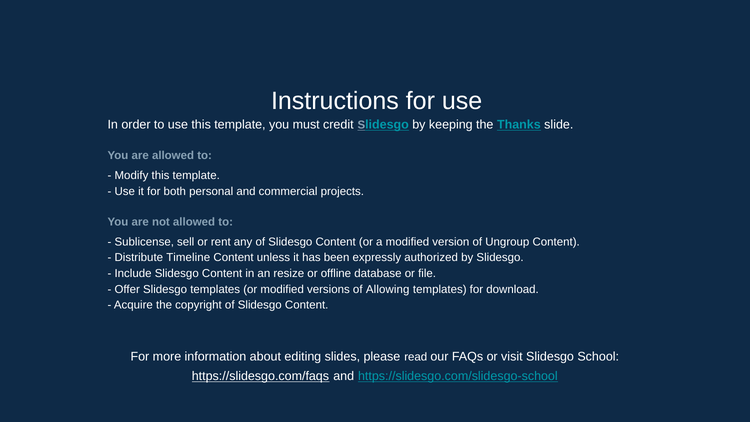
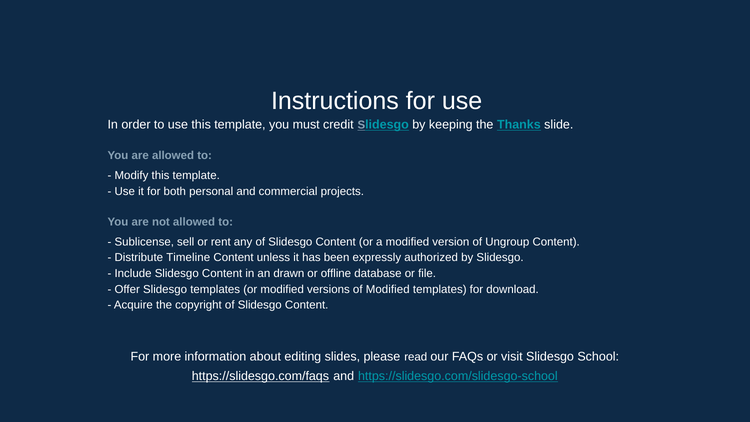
resize: resize -> drawn
of Allowing: Allowing -> Modified
